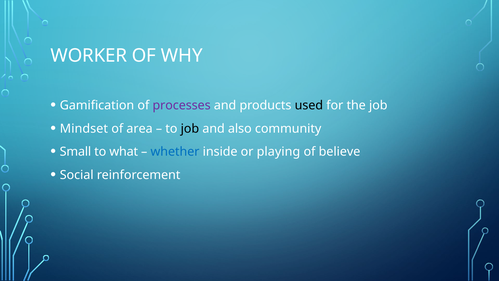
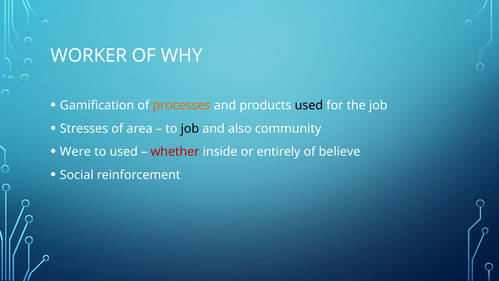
processes colour: purple -> orange
Mindset: Mindset -> Stresses
Small: Small -> Were
to what: what -> used
whether colour: blue -> red
playing: playing -> entirely
